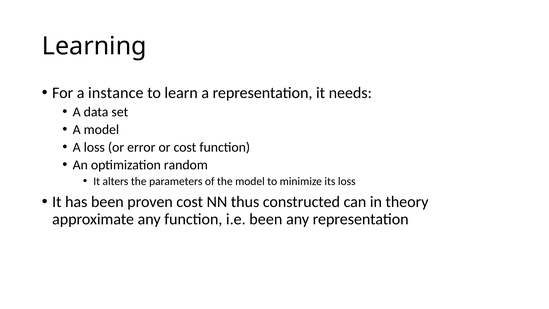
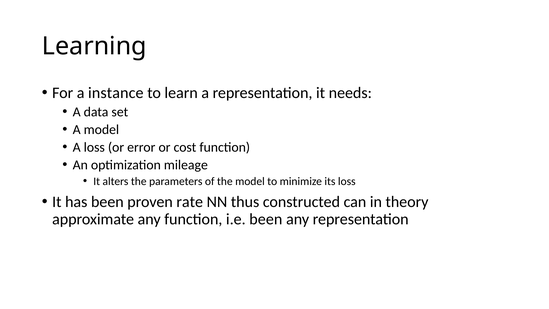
random: random -> mileage
proven cost: cost -> rate
